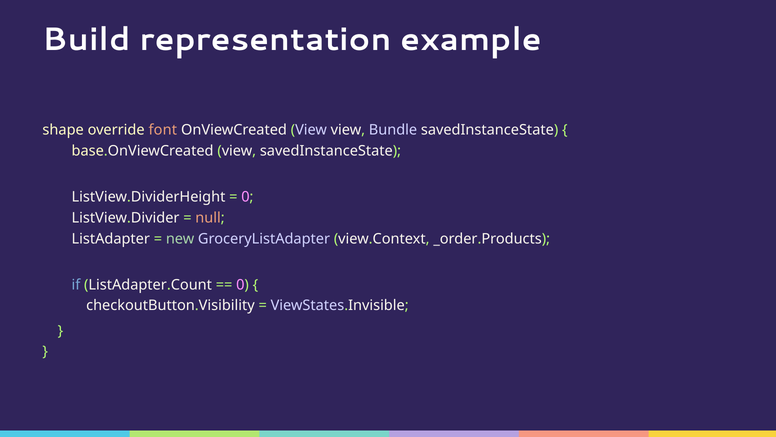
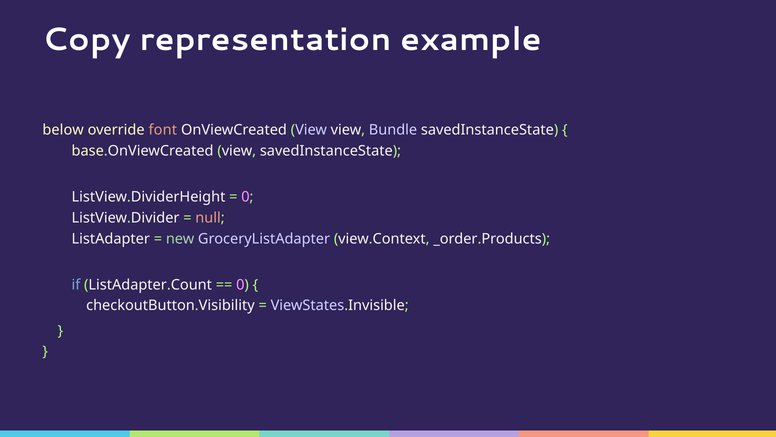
Build: Build -> Copy
shape: shape -> below
